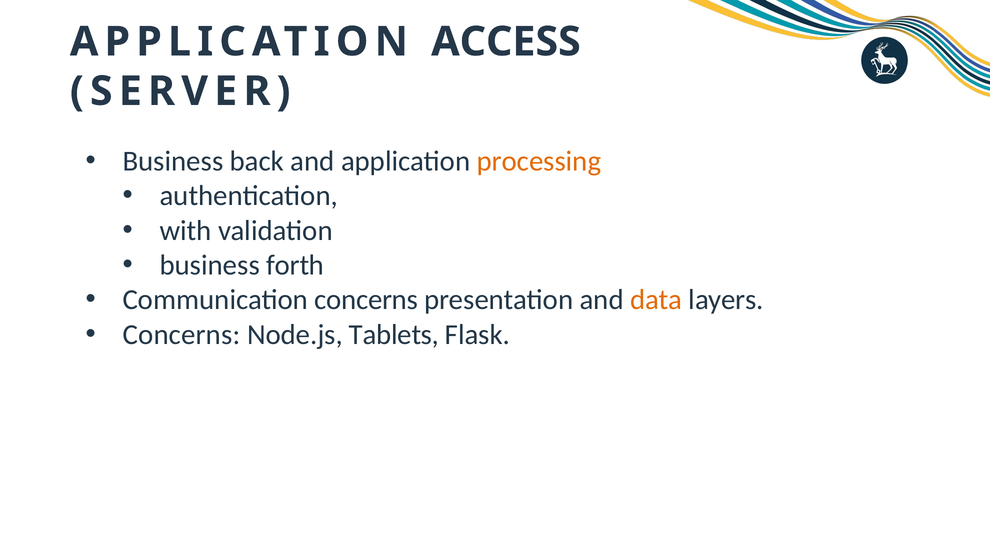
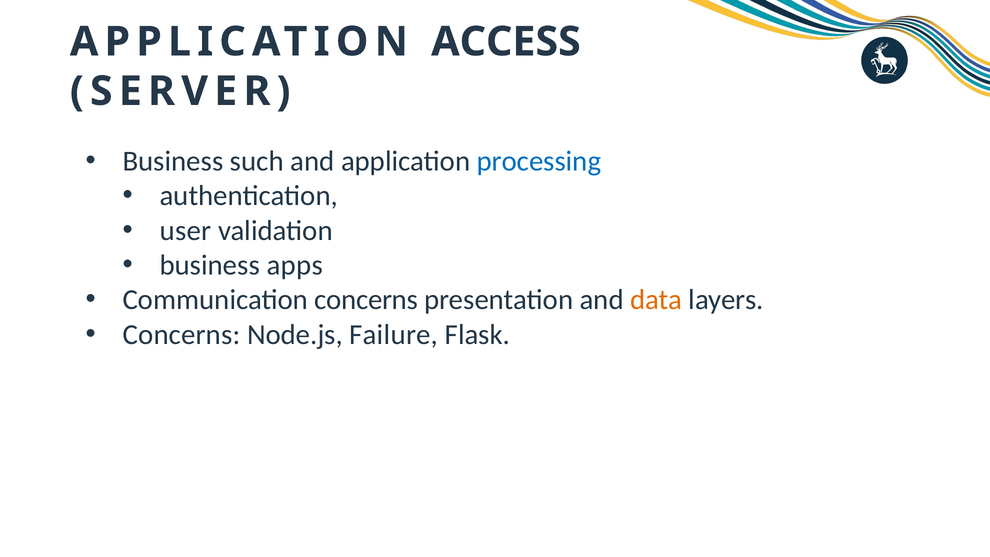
back: back -> such
processing colour: orange -> blue
with: with -> user
forth: forth -> apps
Tablets: Tablets -> Failure
